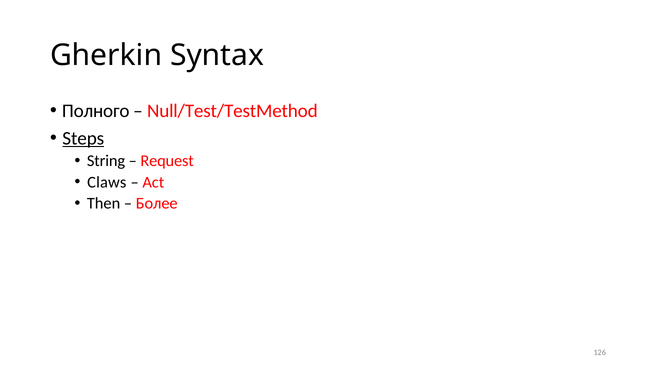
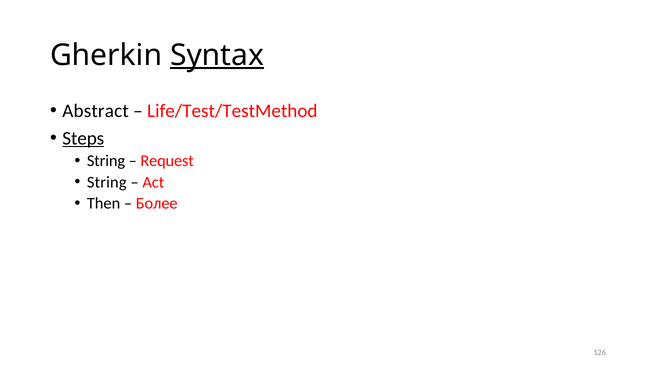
Syntax underline: none -> present
Полного: Полного -> Abstract
Null/Test/TestMethod: Null/Test/TestMethod -> Life/Test/TestMethod
Claws at (107, 182): Claws -> String
